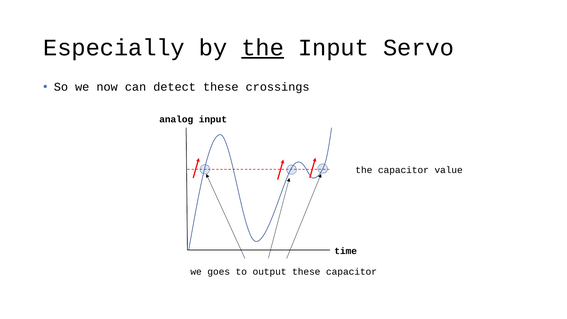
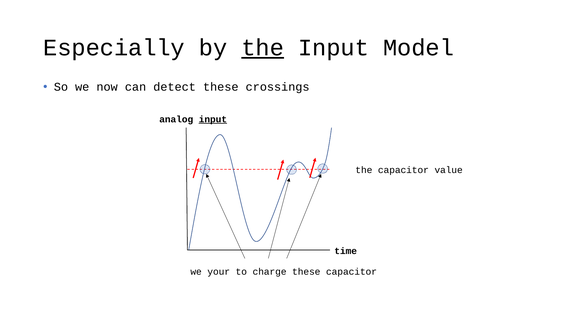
Servo: Servo -> Model
input at (213, 119) underline: none -> present
goes: goes -> your
output: output -> charge
